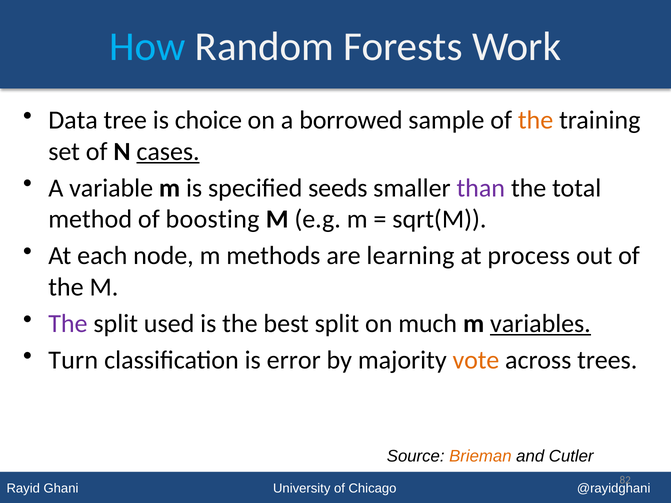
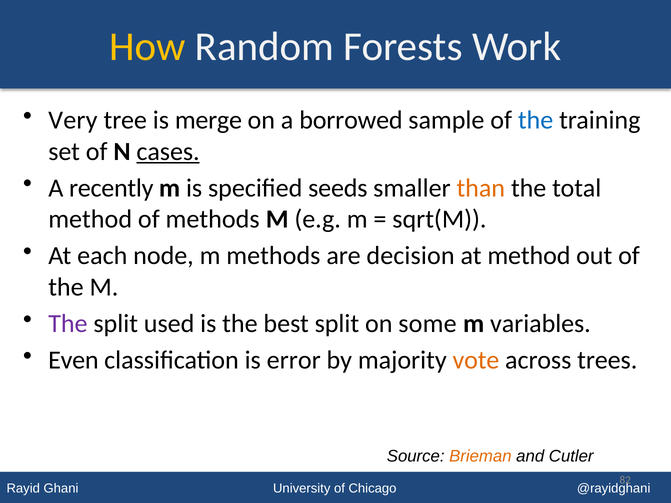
How colour: light blue -> yellow
Data: Data -> Very
choice: choice -> merge
the at (536, 120) colour: orange -> blue
variable: variable -> recently
than colour: purple -> orange
of boosting: boosting -> methods
learning: learning -> decision
at process: process -> method
much: much -> some
variables underline: present -> none
Turn: Turn -> Even
